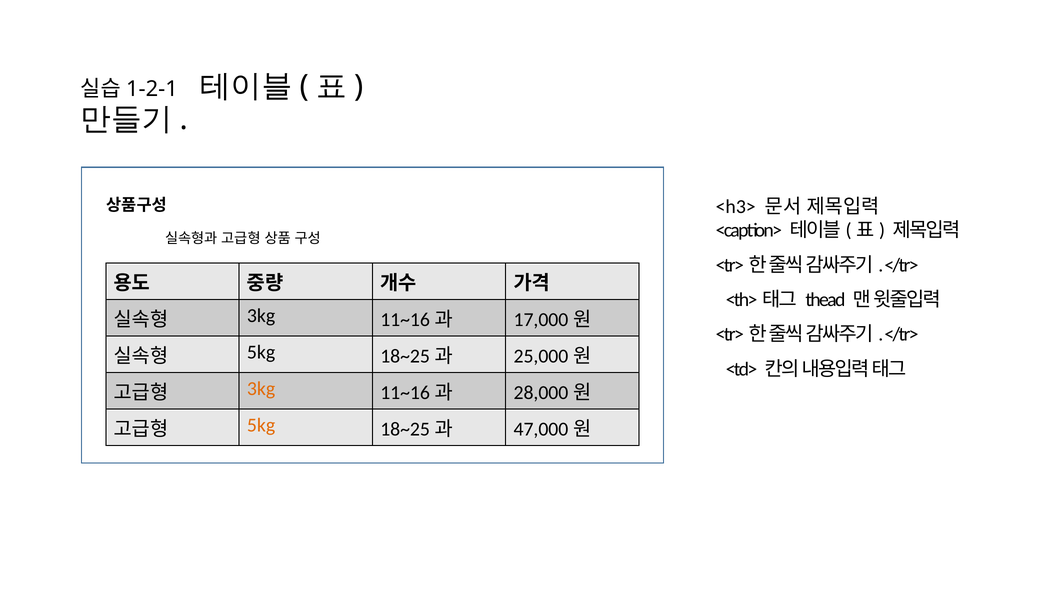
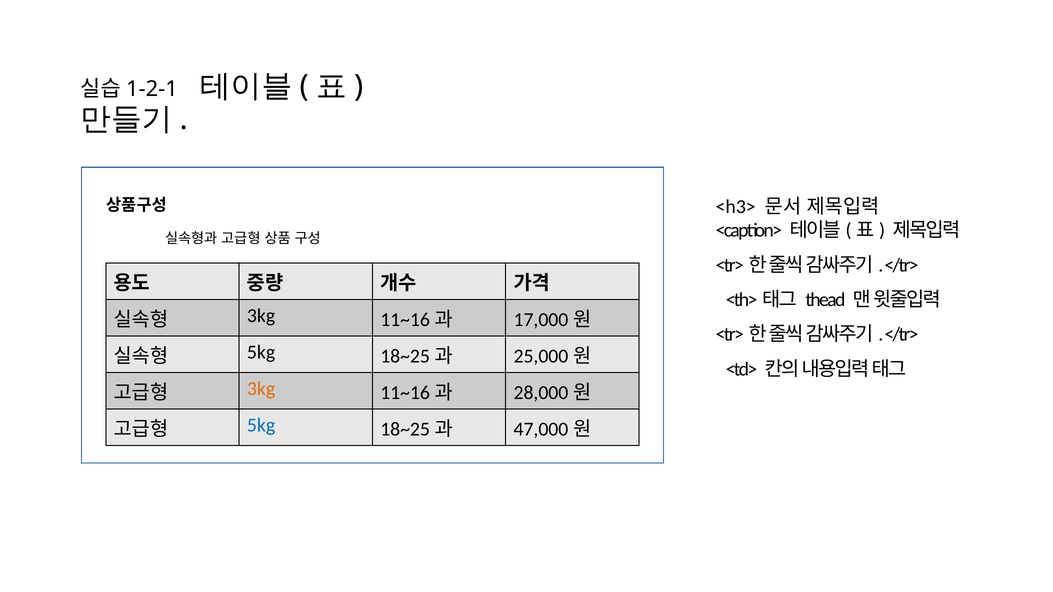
5kg at (261, 426) colour: orange -> blue
